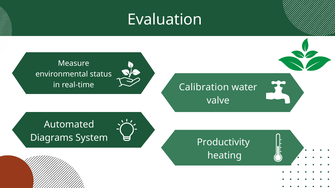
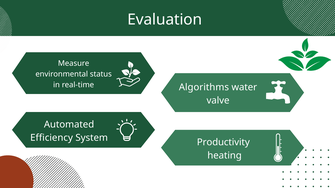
Calibration: Calibration -> Algorithms
Diagrams: Diagrams -> Efficiency
